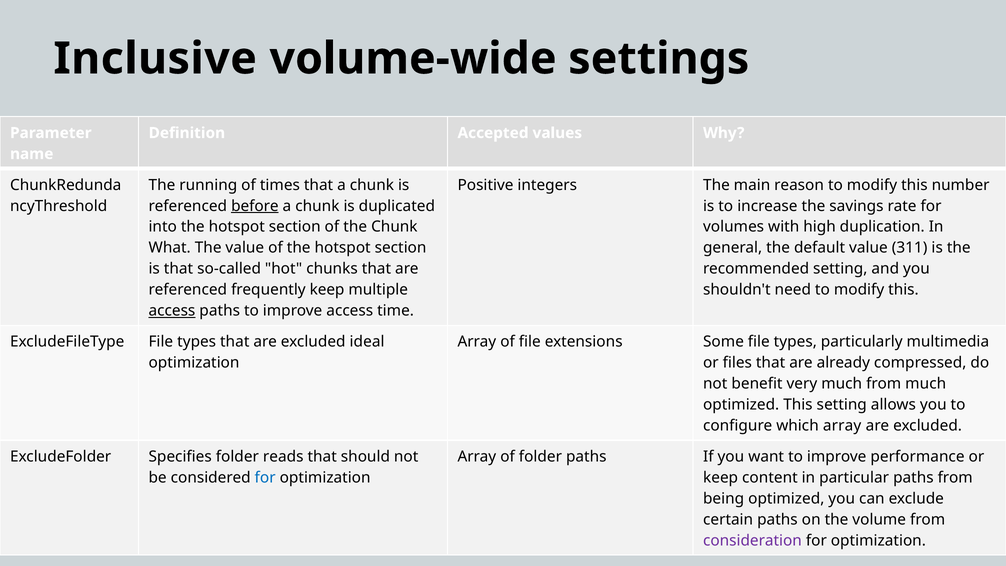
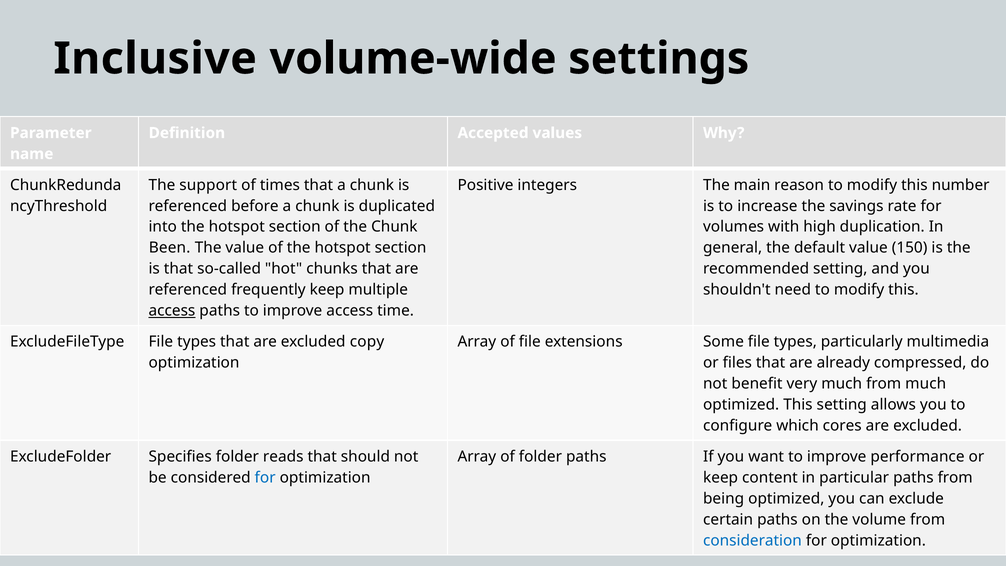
running: running -> support
before underline: present -> none
What: What -> Been
311: 311 -> 150
ideal: ideal -> copy
which array: array -> cores
consideration colour: purple -> blue
